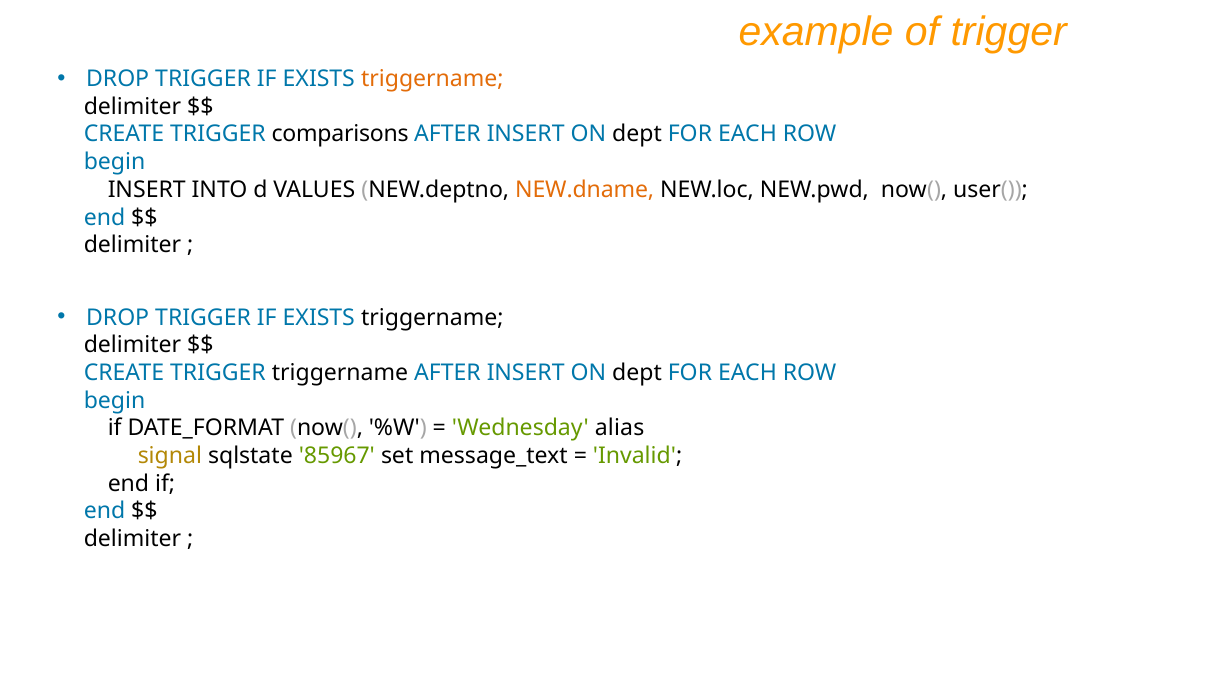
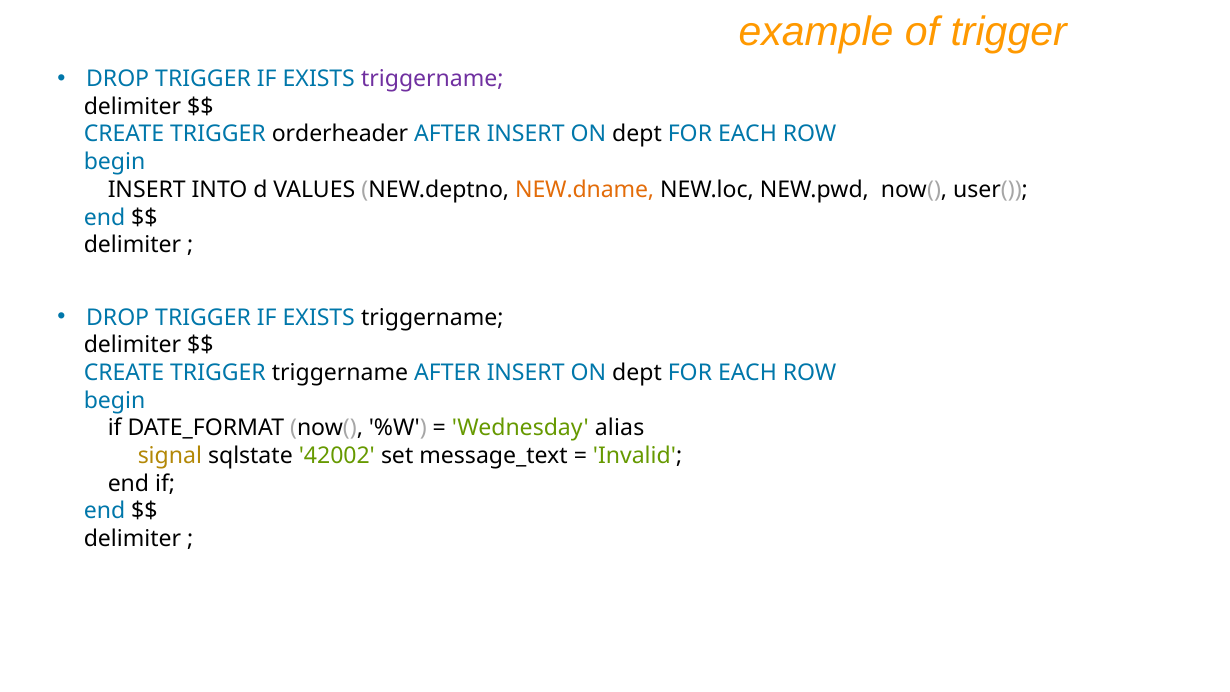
triggername at (432, 79) colour: orange -> purple
comparisons: comparisons -> orderheader
85967: 85967 -> 42002
